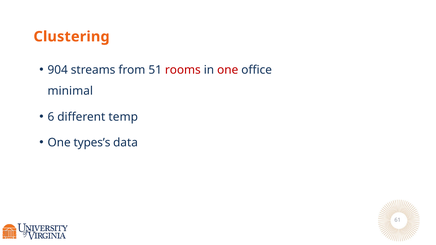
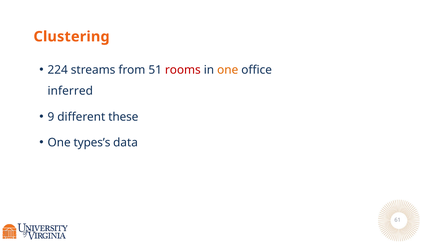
904: 904 -> 224
one at (228, 70) colour: red -> orange
minimal: minimal -> inferred
6: 6 -> 9
temp: temp -> these
